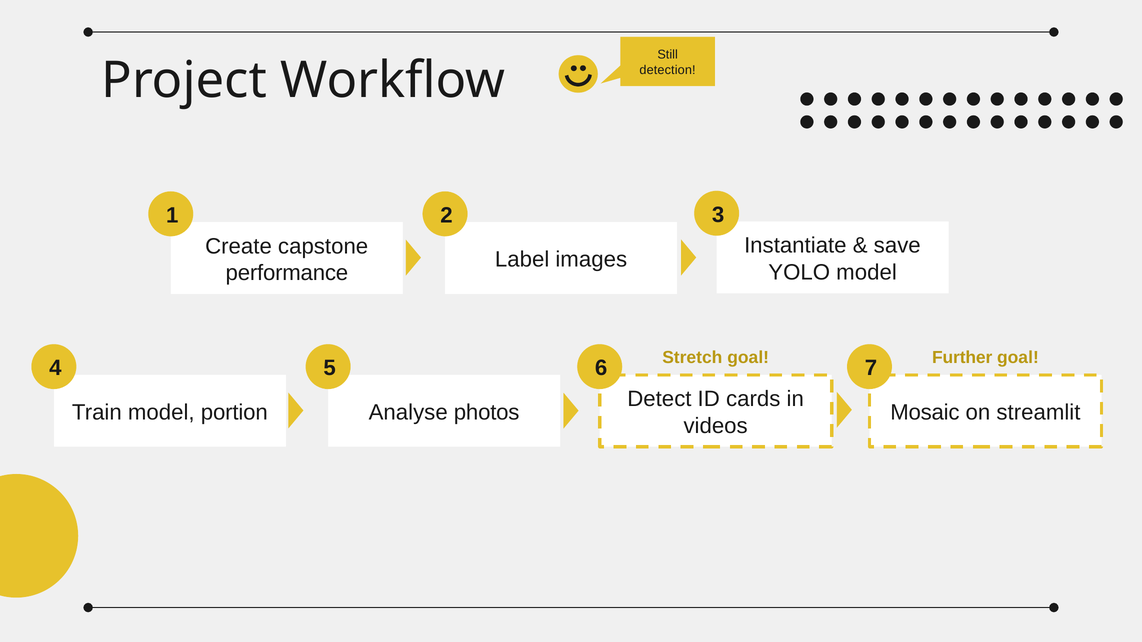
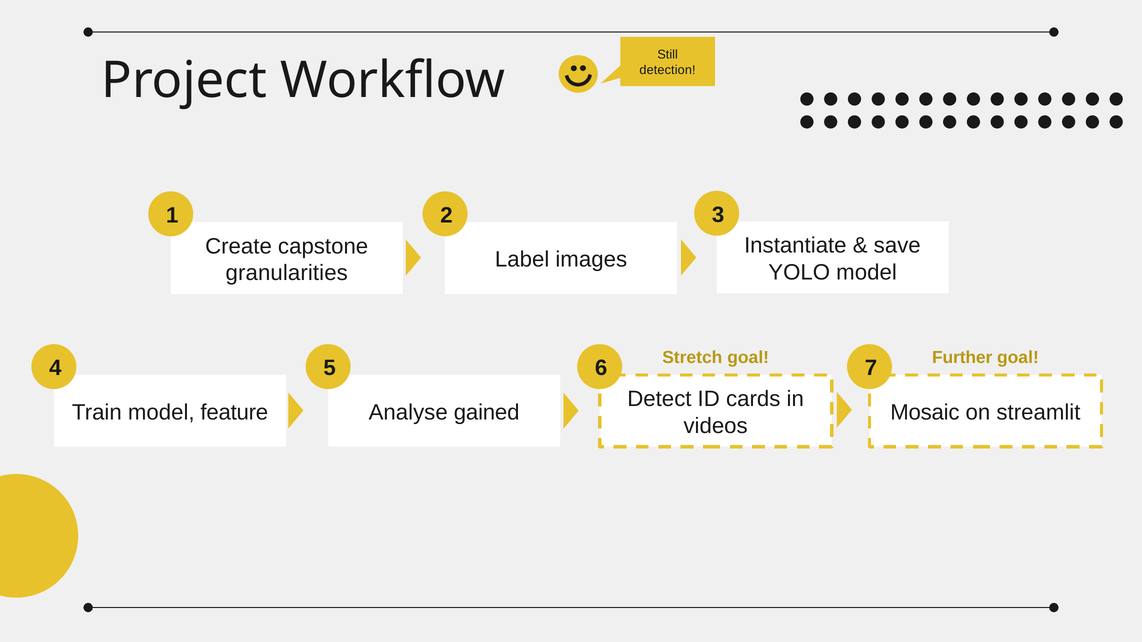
performance: performance -> granularities
portion: portion -> feature
photos: photos -> gained
